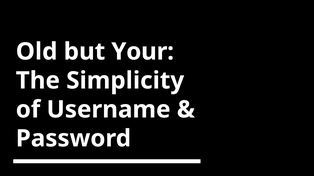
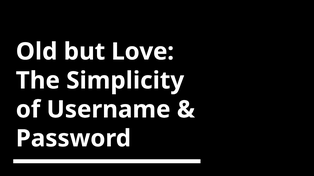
Your: Your -> Love
